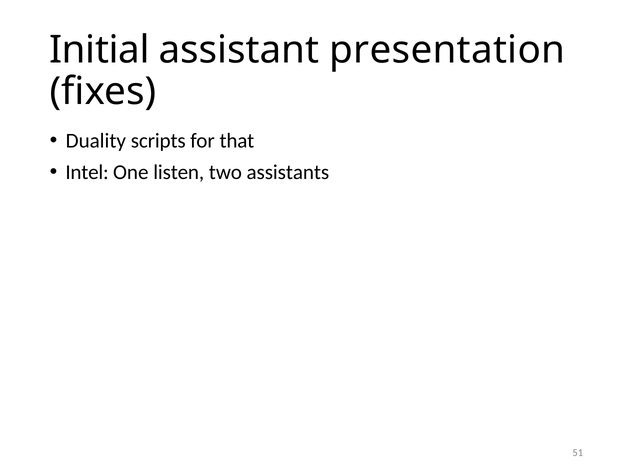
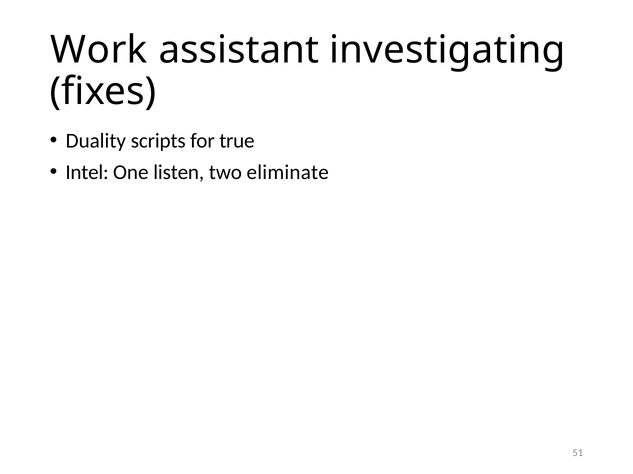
Initial: Initial -> Work
presentation: presentation -> investigating
that: that -> true
assistants: assistants -> eliminate
